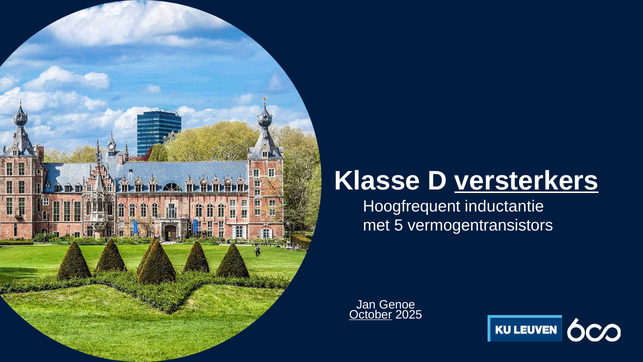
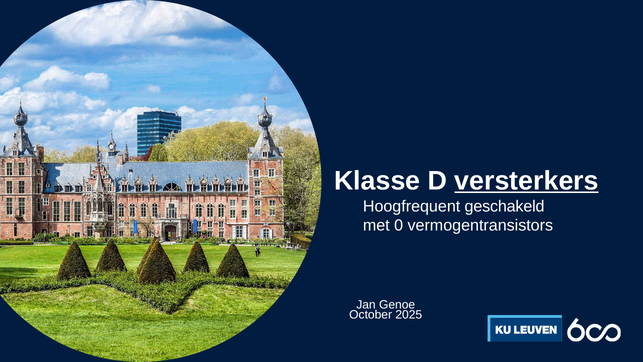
inductantie: inductantie -> geschakeld
5: 5 -> 0
October underline: present -> none
